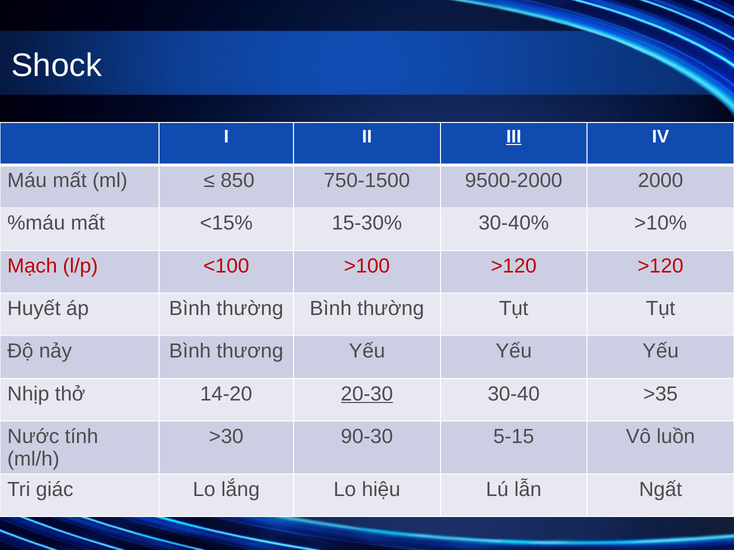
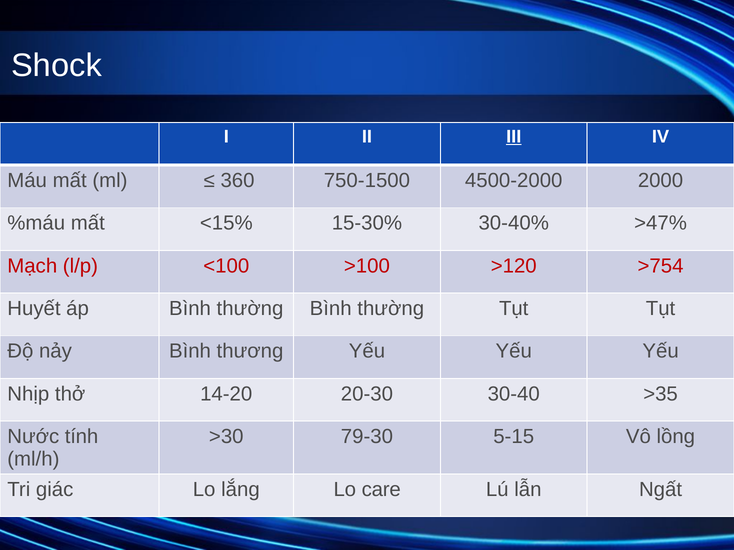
850: 850 -> 360
9500-2000: 9500-2000 -> 4500-2000
>10%: >10% -> >47%
>120 >120: >120 -> >754
20-30 underline: present -> none
90-30: 90-30 -> 79-30
luồn: luồn -> lồng
hiệu: hiệu -> care
